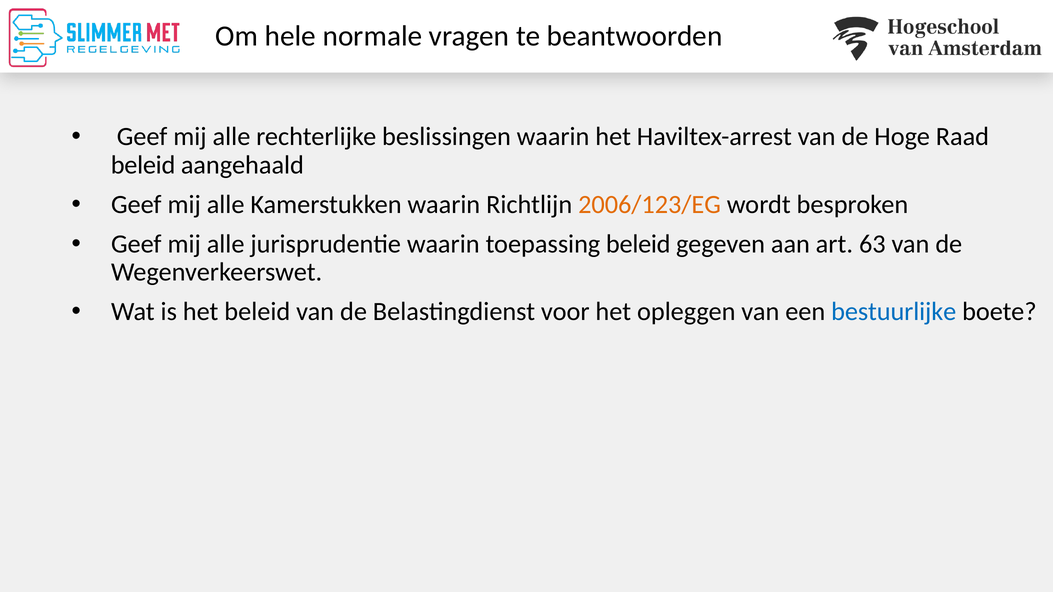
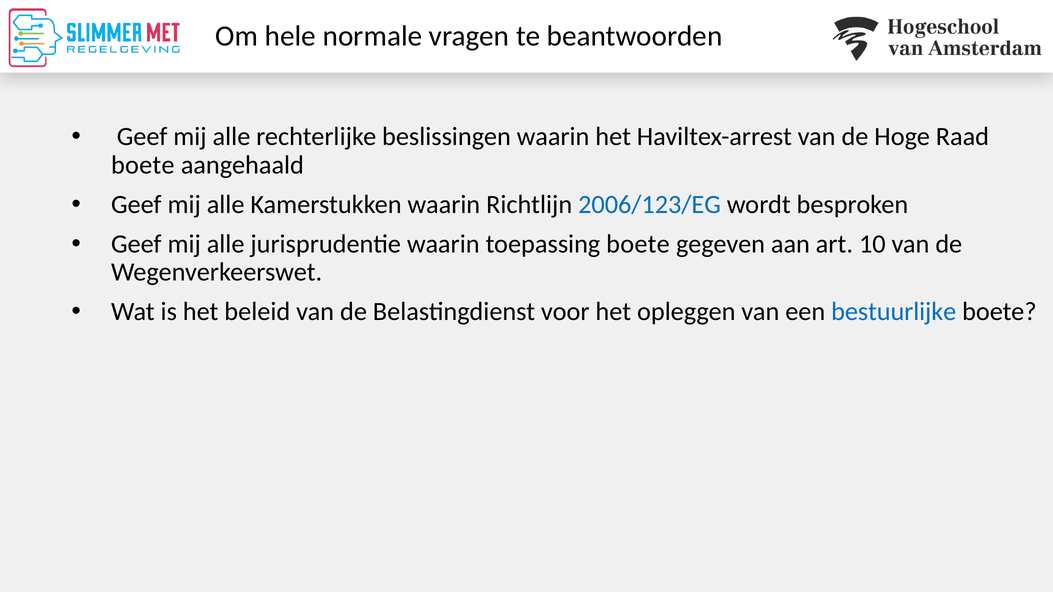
beleid at (143, 165): beleid -> boete
2006/123/EG colour: orange -> blue
toepassing beleid: beleid -> boete
63: 63 -> 10
